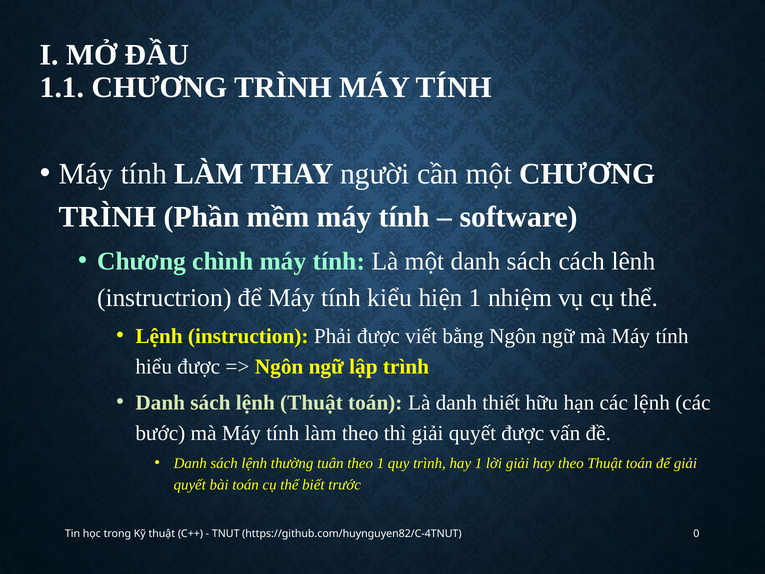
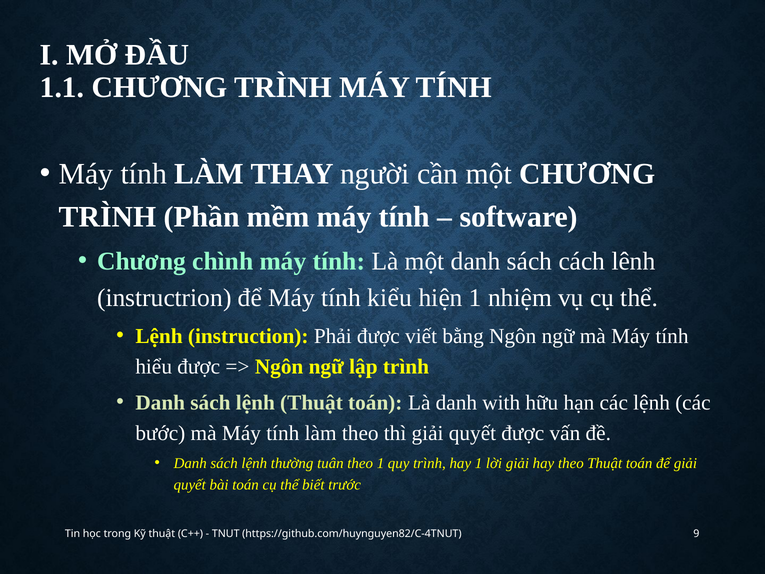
thiết: thiết -> with
0: 0 -> 9
